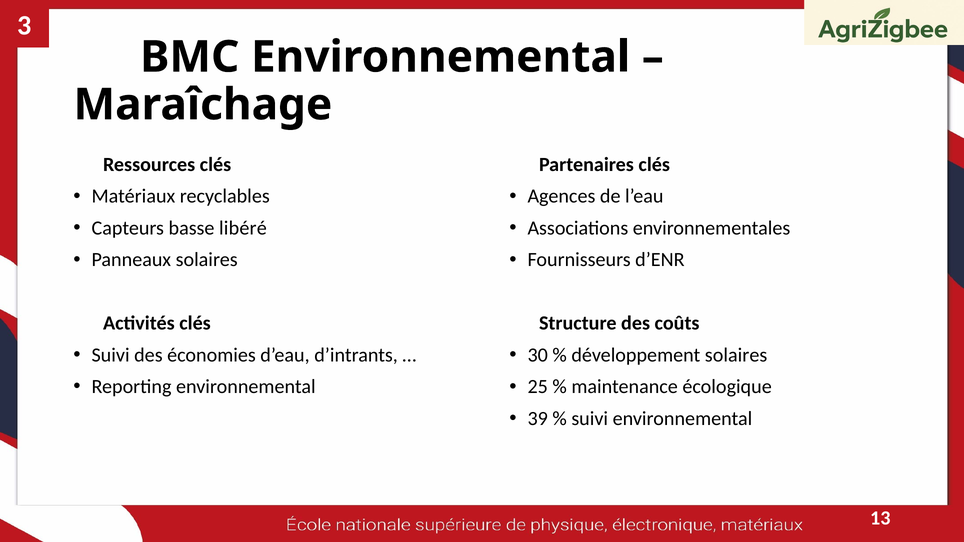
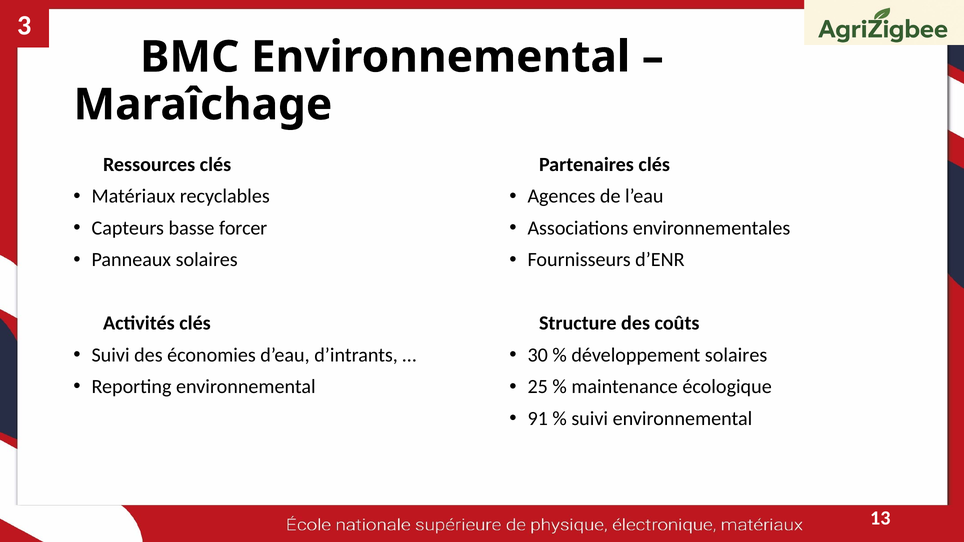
libéré: libéré -> forcer
39: 39 -> 91
